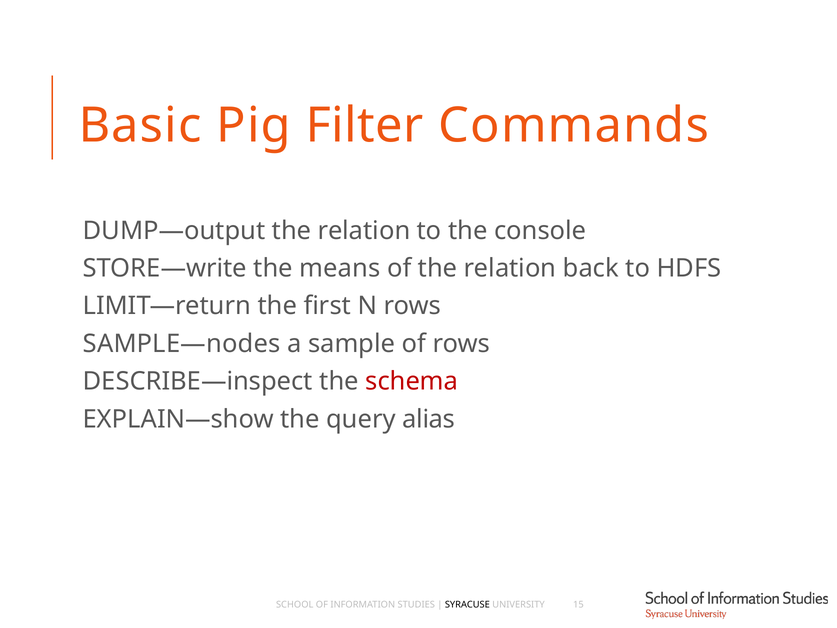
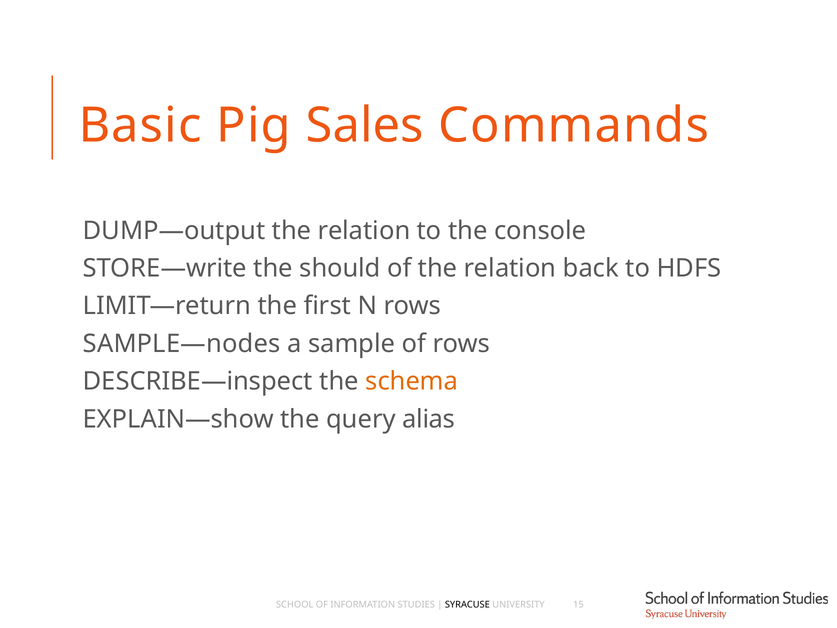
Filter: Filter -> Sales
means: means -> should
schema colour: red -> orange
